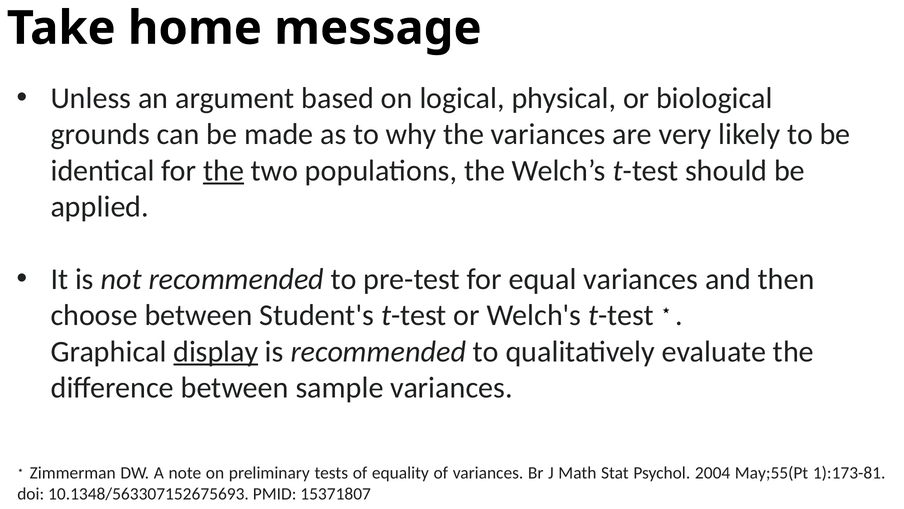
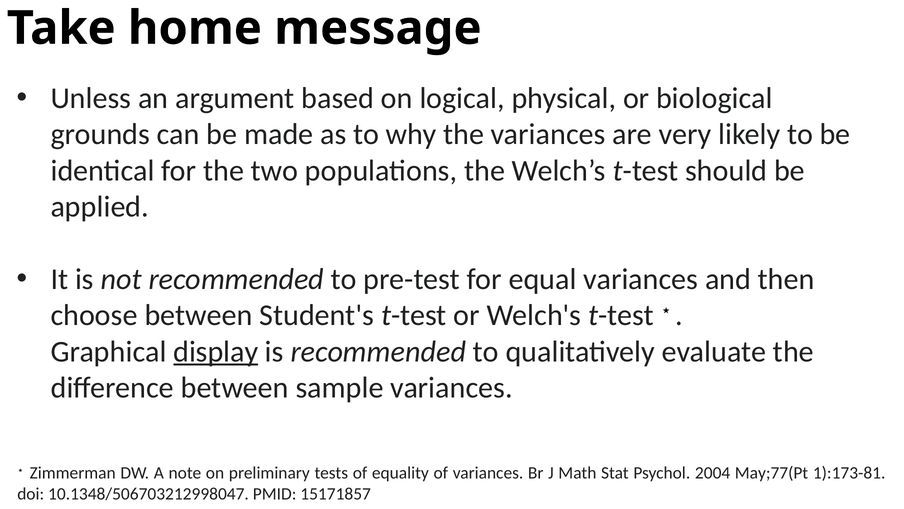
the at (224, 170) underline: present -> none
May;55(Pt: May;55(Pt -> May;77(Pt
10.1348/563307152675693: 10.1348/563307152675693 -> 10.1348/506703212998047
15371807: 15371807 -> 15171857
